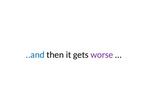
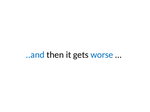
worse colour: purple -> blue
